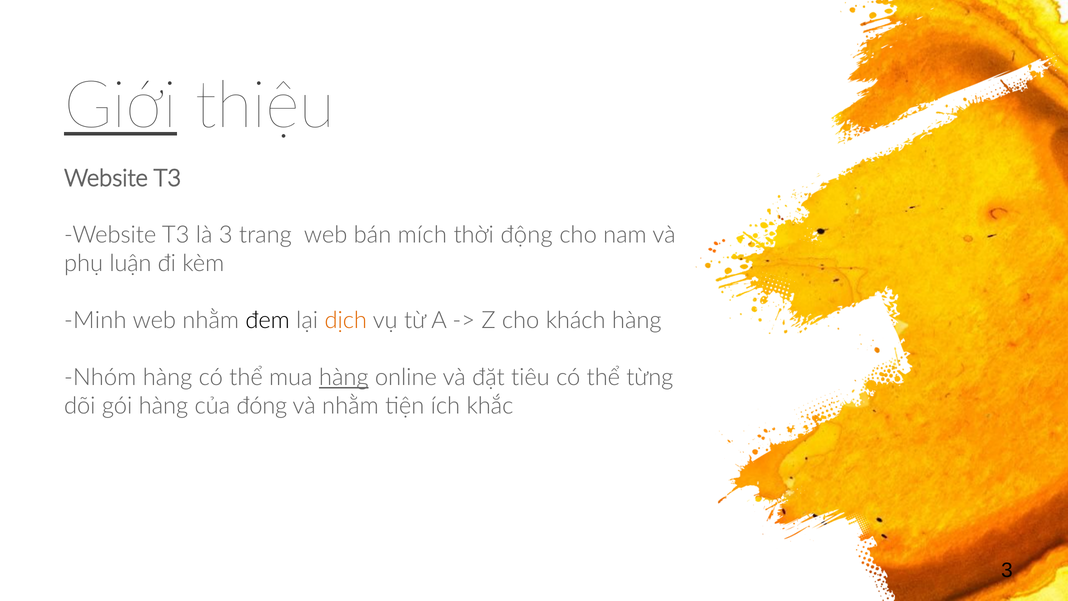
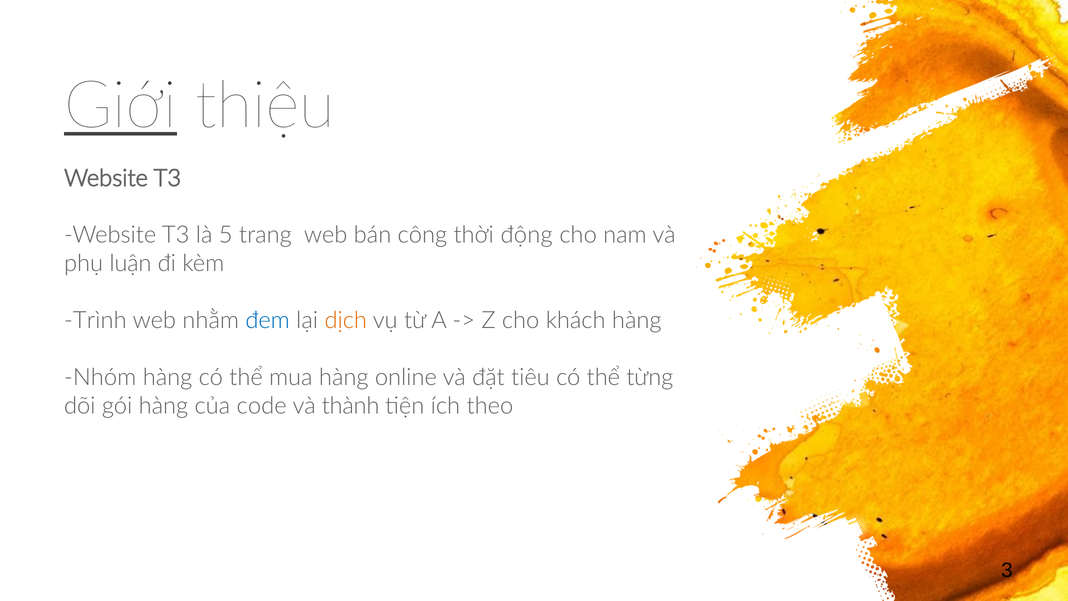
là 3: 3 -> 5
mích: mích -> công
Minh: Minh -> Trình
đem colour: black -> blue
hàng at (344, 377) underline: present -> none
đóng: đóng -> code
và nhằm: nhằm -> thành
khắc: khắc -> theo
